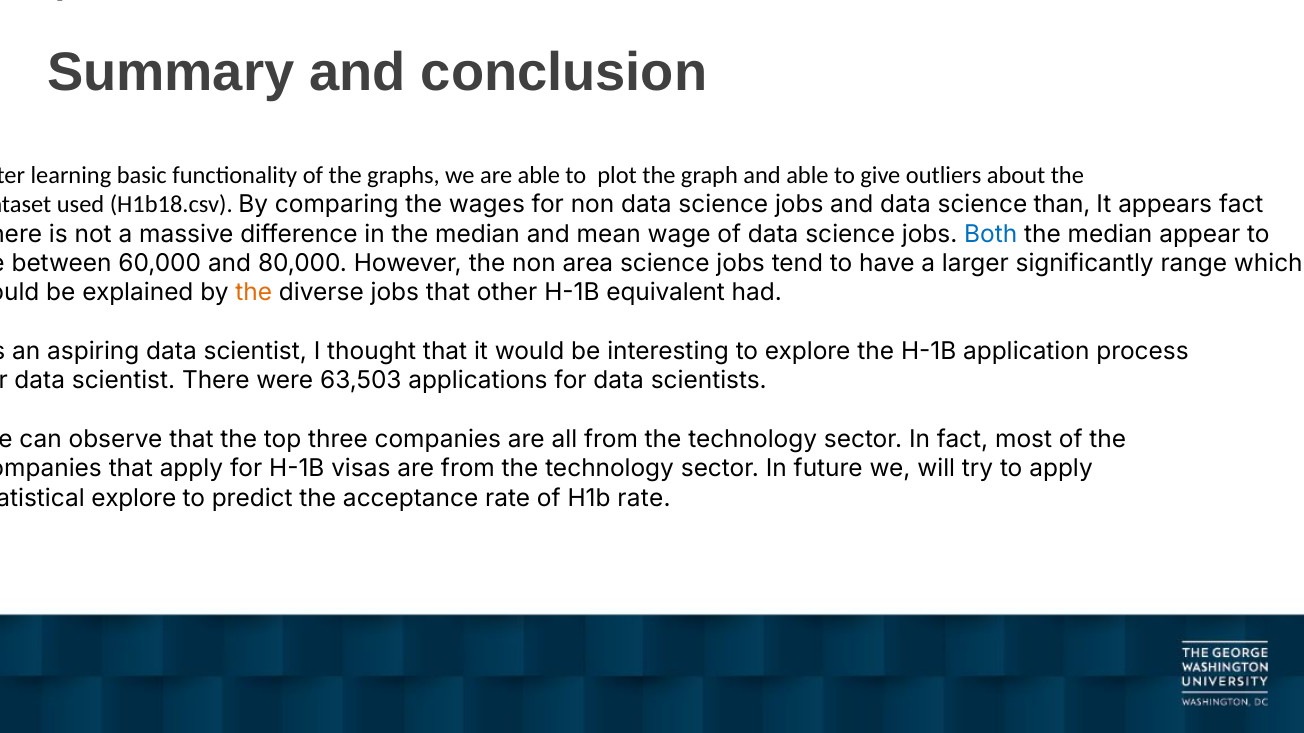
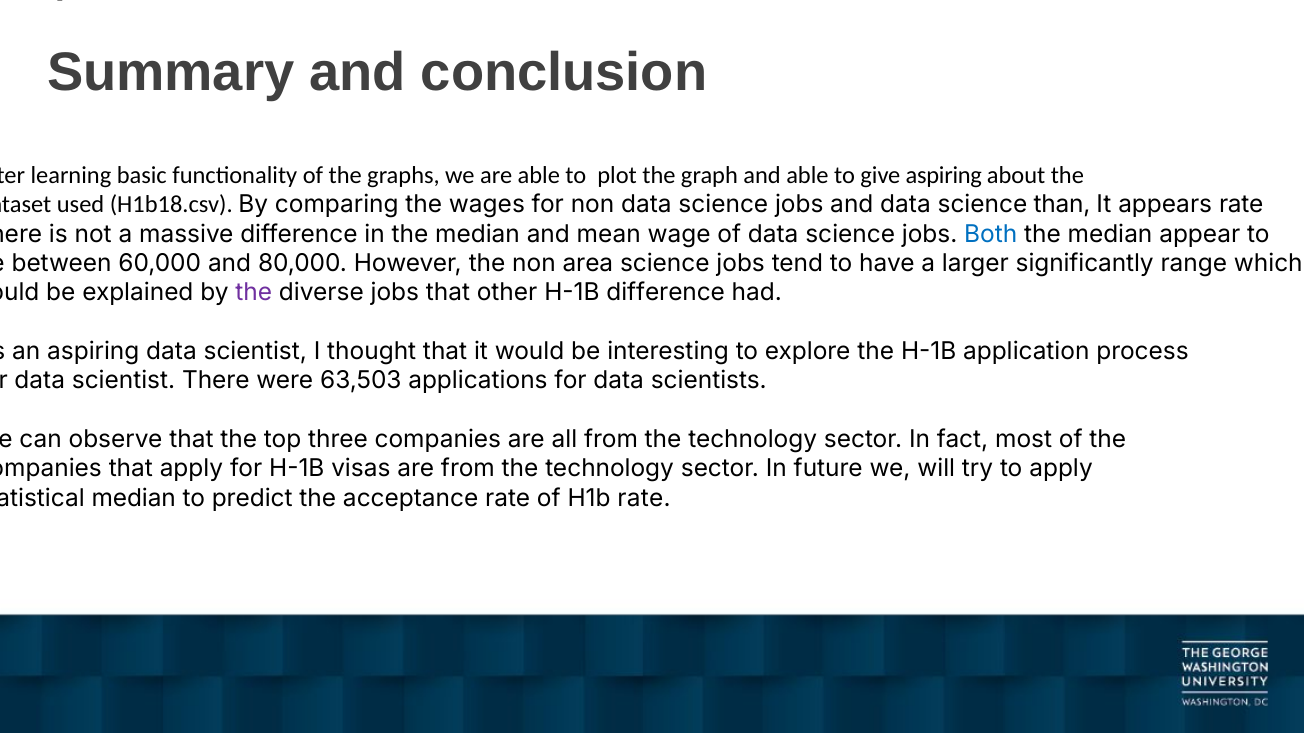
give outliers: outliers -> aspiring
appears fact: fact -> rate
the at (254, 293) colour: orange -> purple
H-1B equivalent: equivalent -> difference
explore at (134, 498): explore -> median
